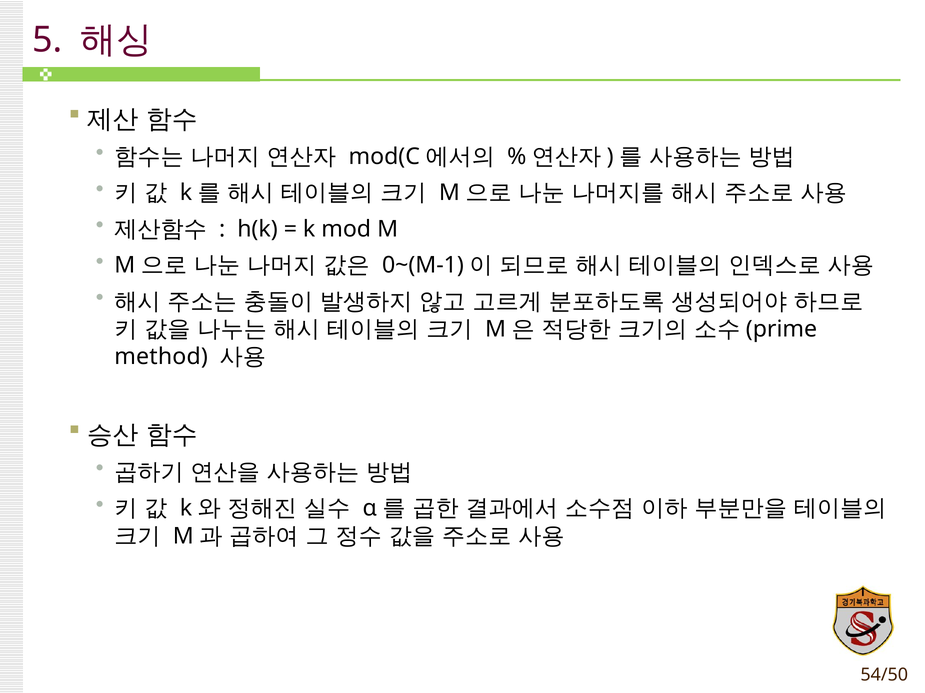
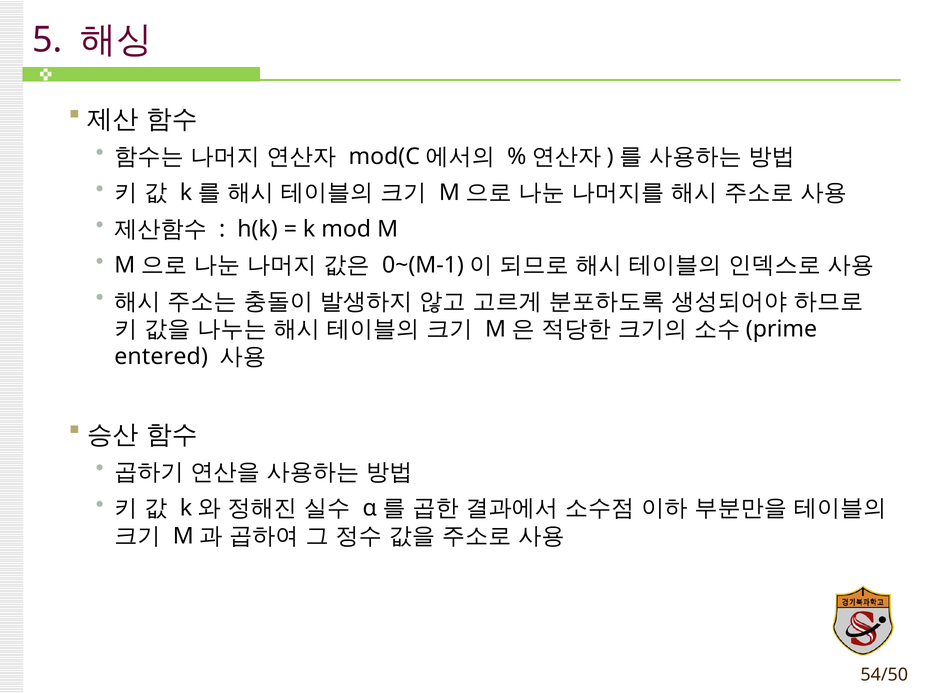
method: method -> entered
